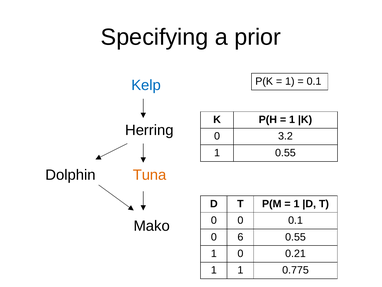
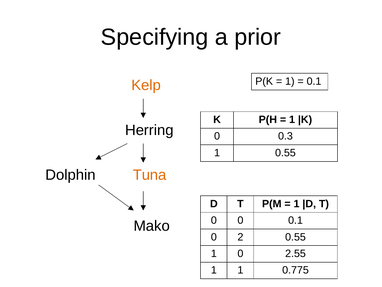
Kelp colour: blue -> orange
3.2: 3.2 -> 0.3
6: 6 -> 2
0.21: 0.21 -> 2.55
